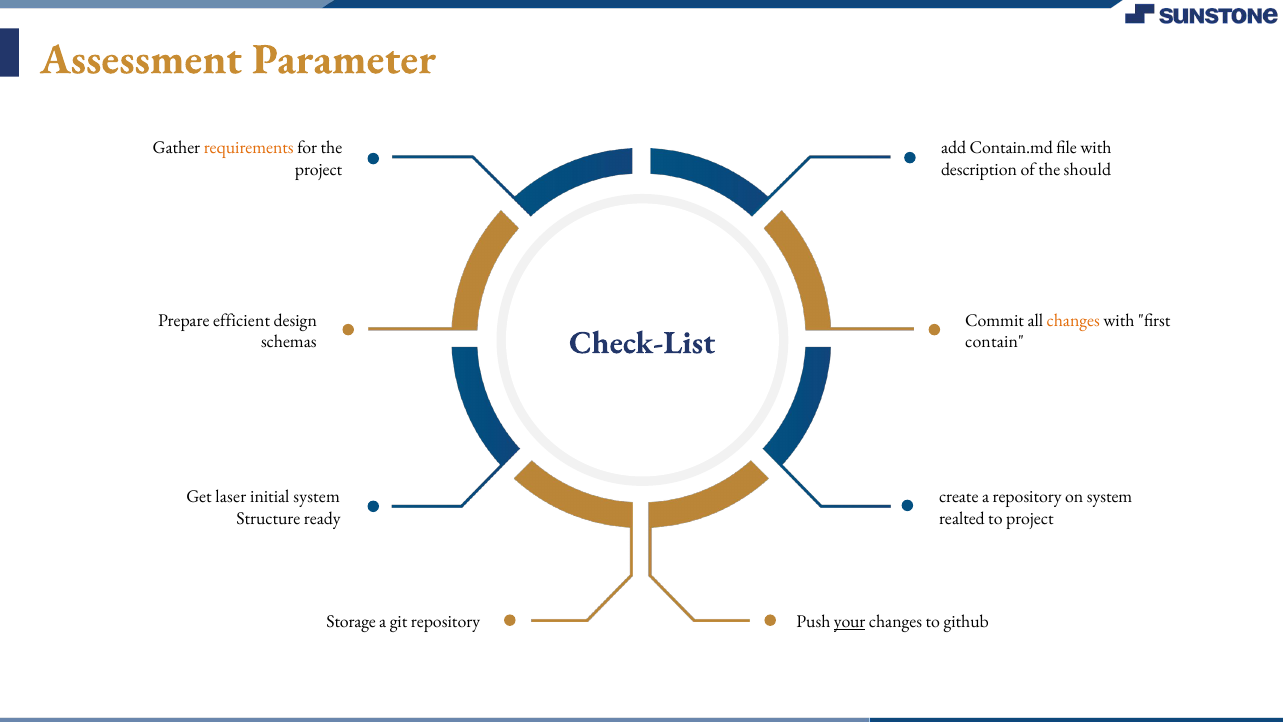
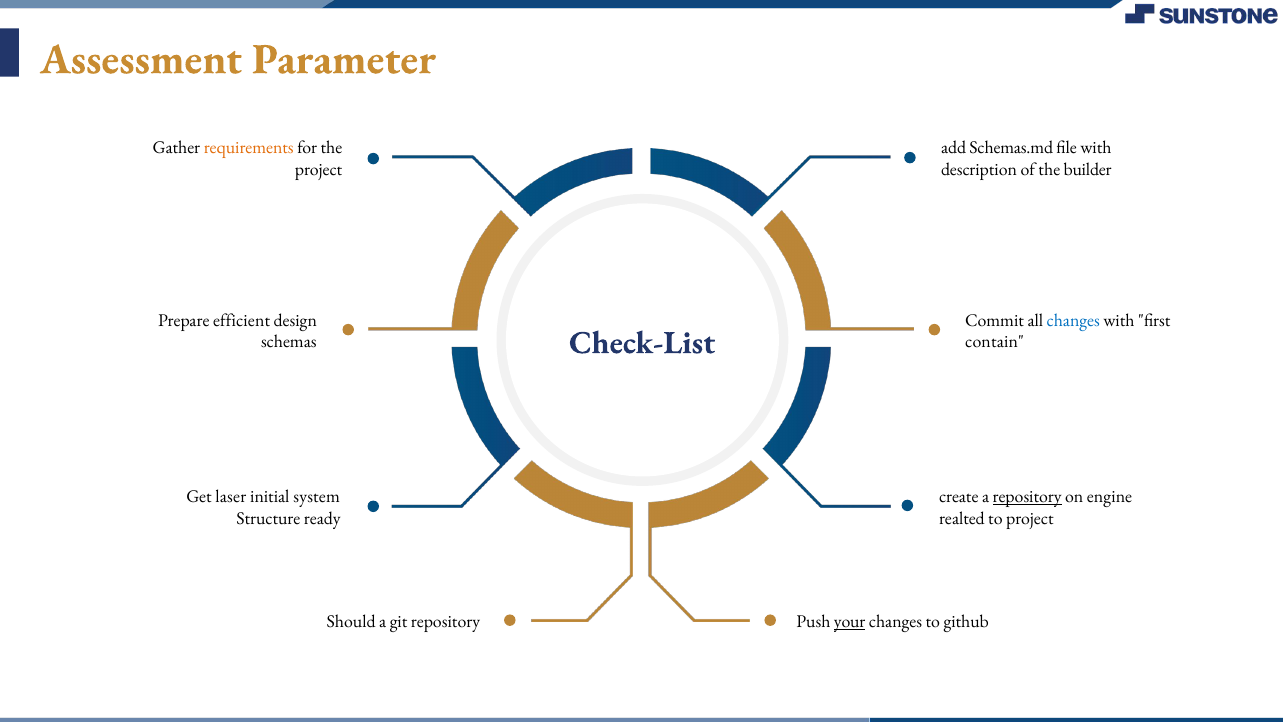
Contain.md: Contain.md -> Schemas.md
should: should -> builder
changes at (1073, 320) colour: orange -> blue
repository at (1027, 497) underline: none -> present
on system: system -> engine
Storage: Storage -> Should
